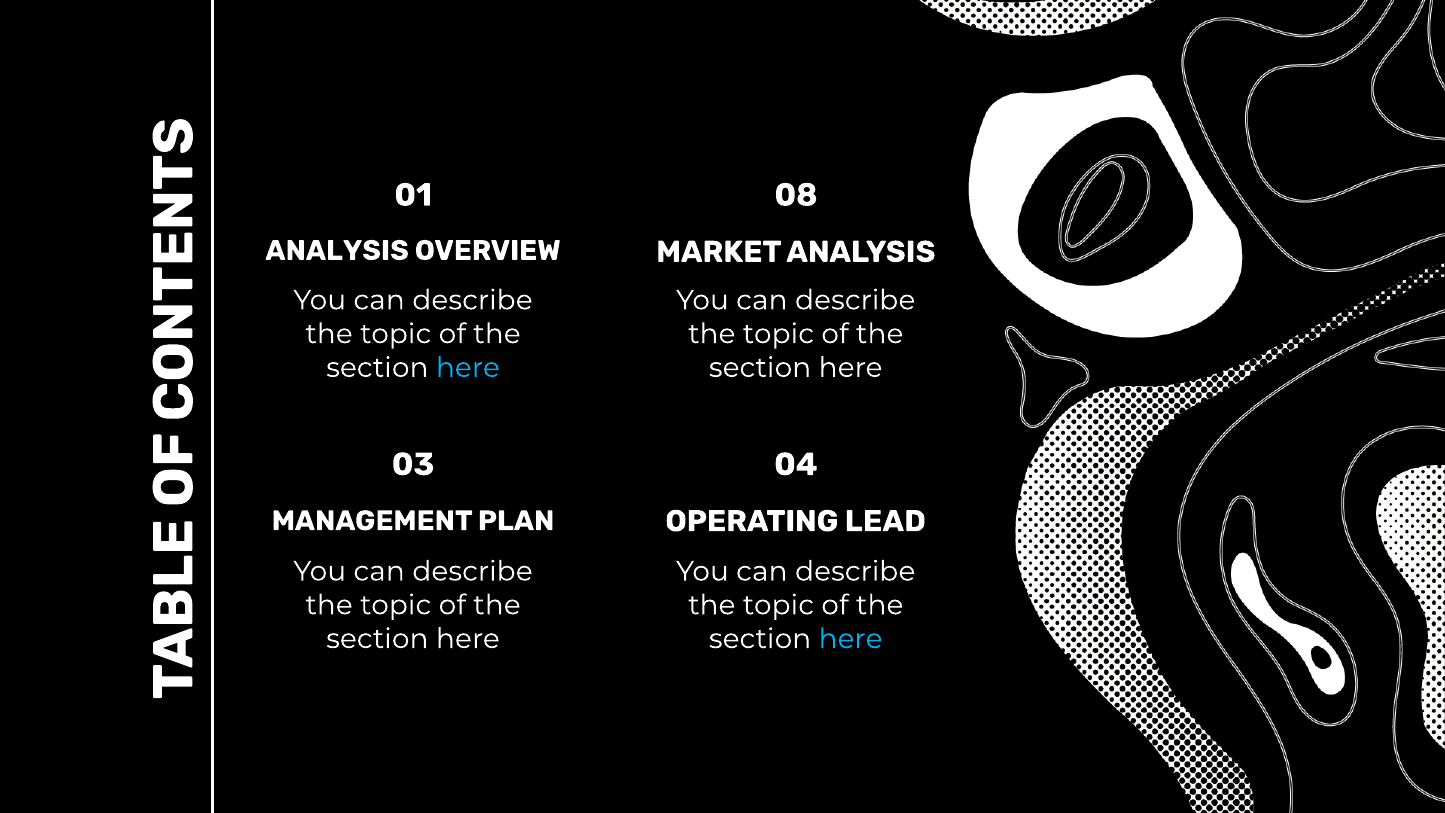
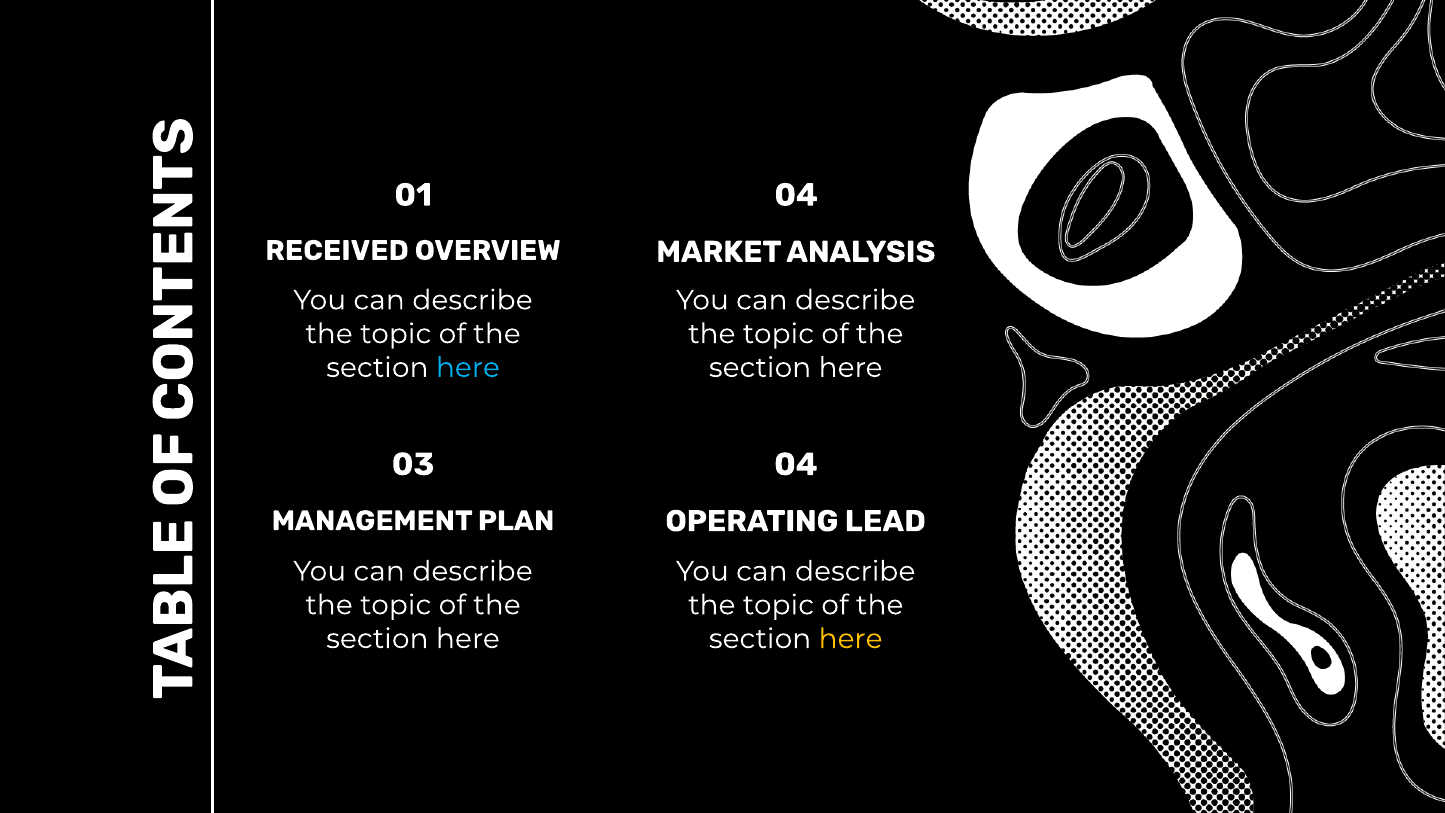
01 08: 08 -> 04
ANALYSIS at (337, 250): ANALYSIS -> RECEIVED
here at (851, 639) colour: light blue -> yellow
